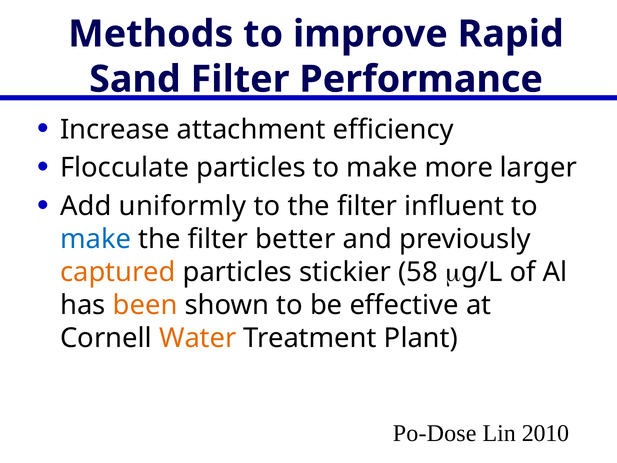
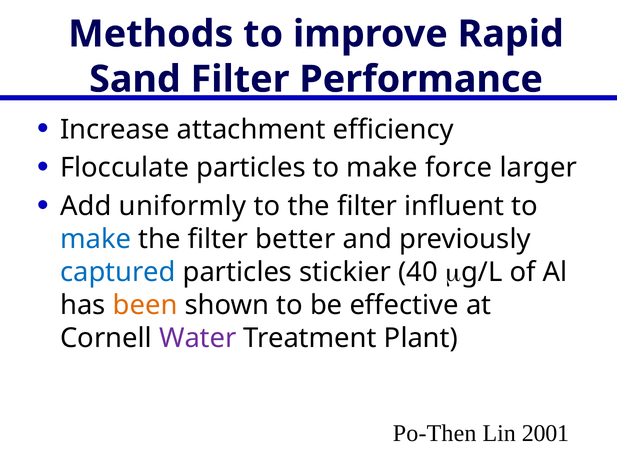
more: more -> force
captured colour: orange -> blue
58: 58 -> 40
Water colour: orange -> purple
Po-Dose: Po-Dose -> Po-Then
2010: 2010 -> 2001
